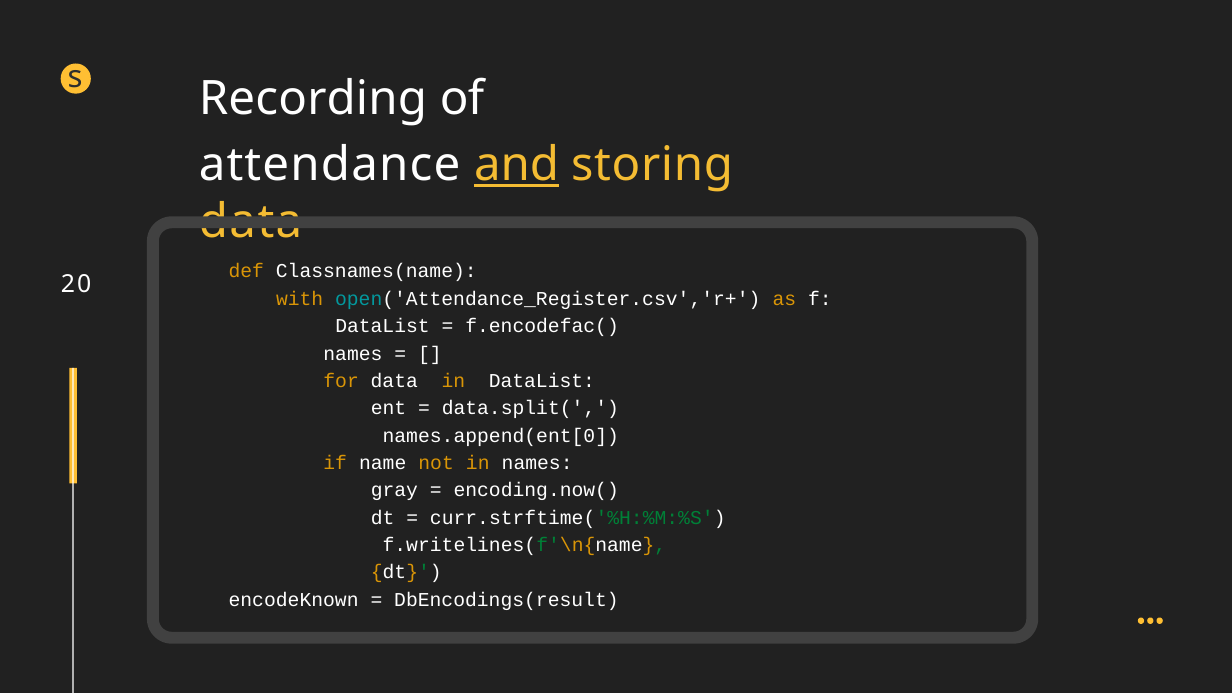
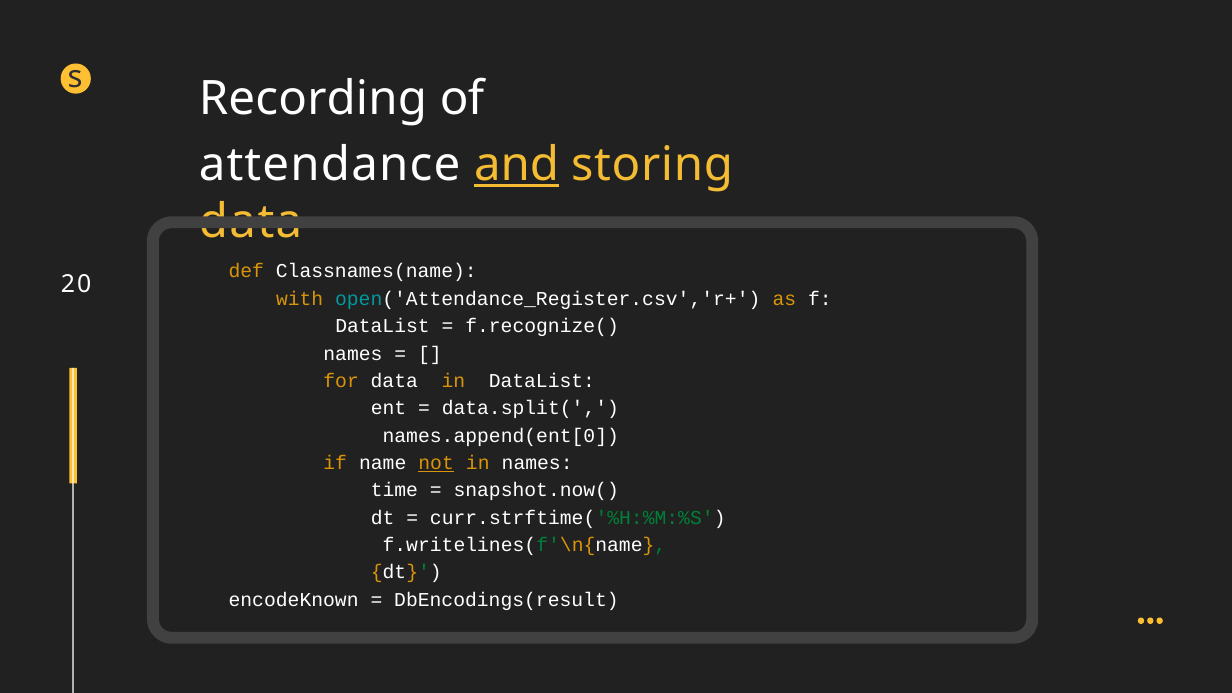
f.encodefac(: f.encodefac( -> f.recognize(
not underline: none -> present
gray: gray -> time
encoding.now(: encoding.now( -> snapshot.now(
